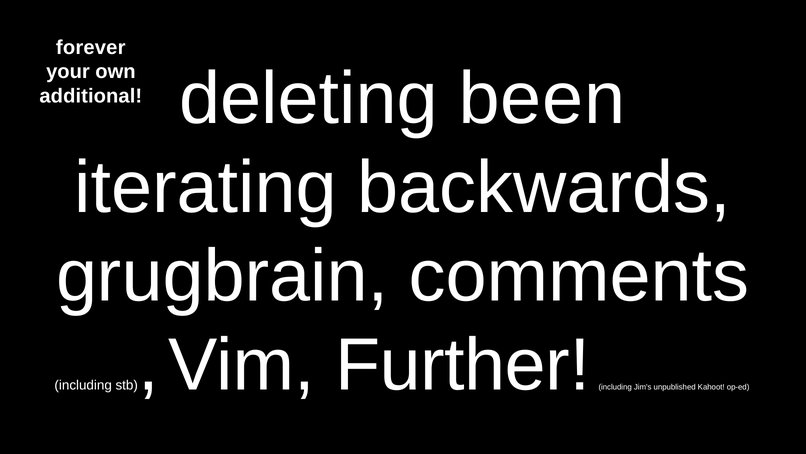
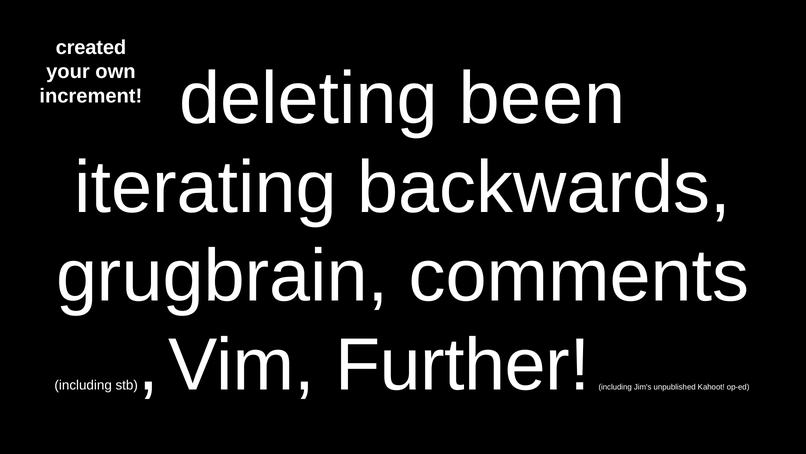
forever: forever -> created
additional: additional -> increment
